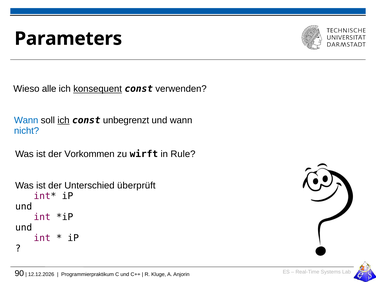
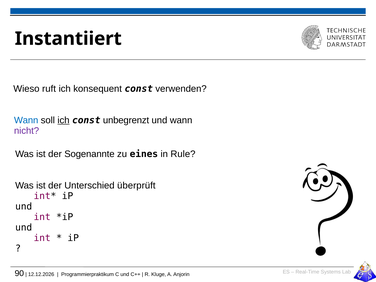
Parameters: Parameters -> Instantiiert
alle: alle -> ruft
konsequent underline: present -> none
nicht colour: blue -> purple
Vorkommen: Vorkommen -> Sogenannte
wirft: wirft -> eines
